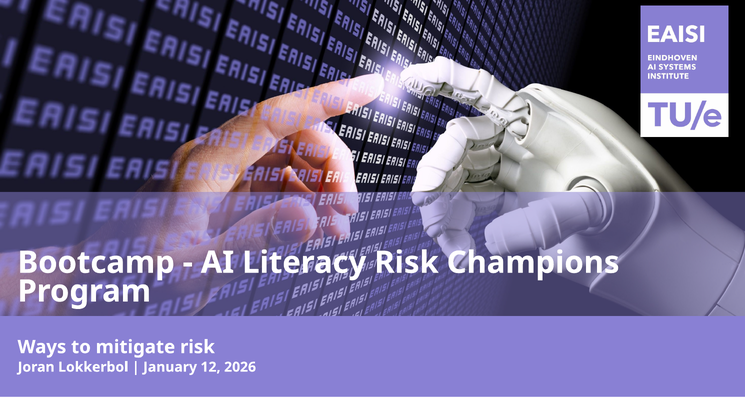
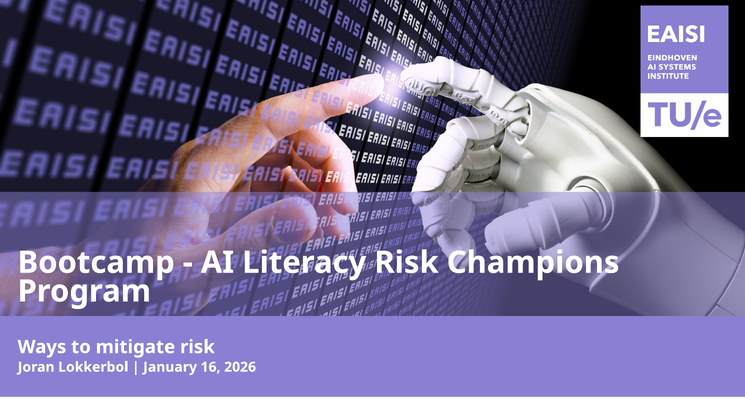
12: 12 -> 16
